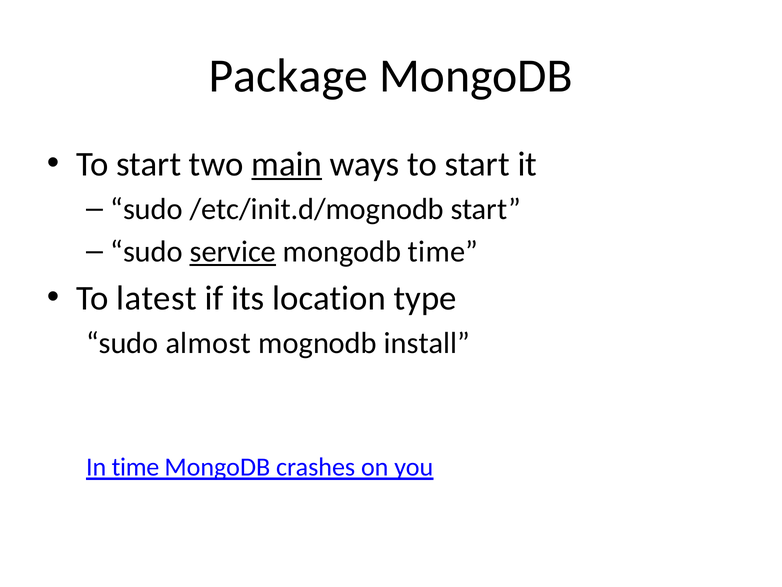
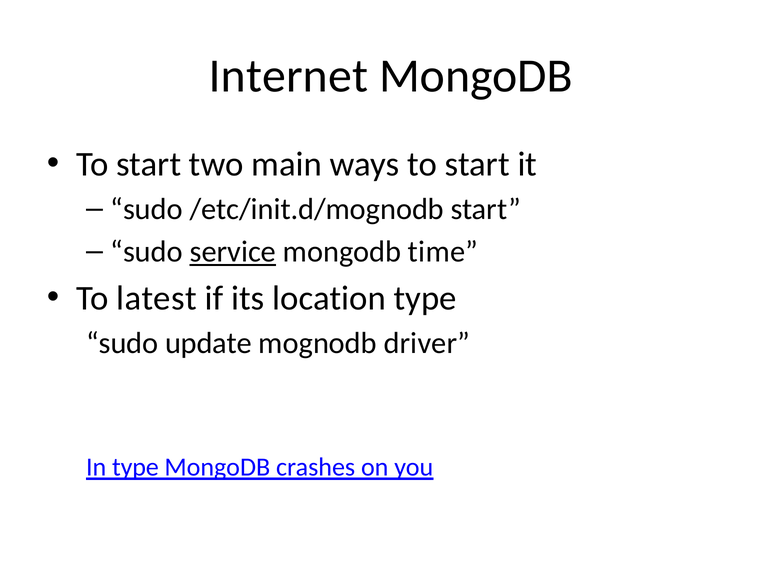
Package: Package -> Internet
main underline: present -> none
almost: almost -> update
install: install -> driver
In time: time -> type
